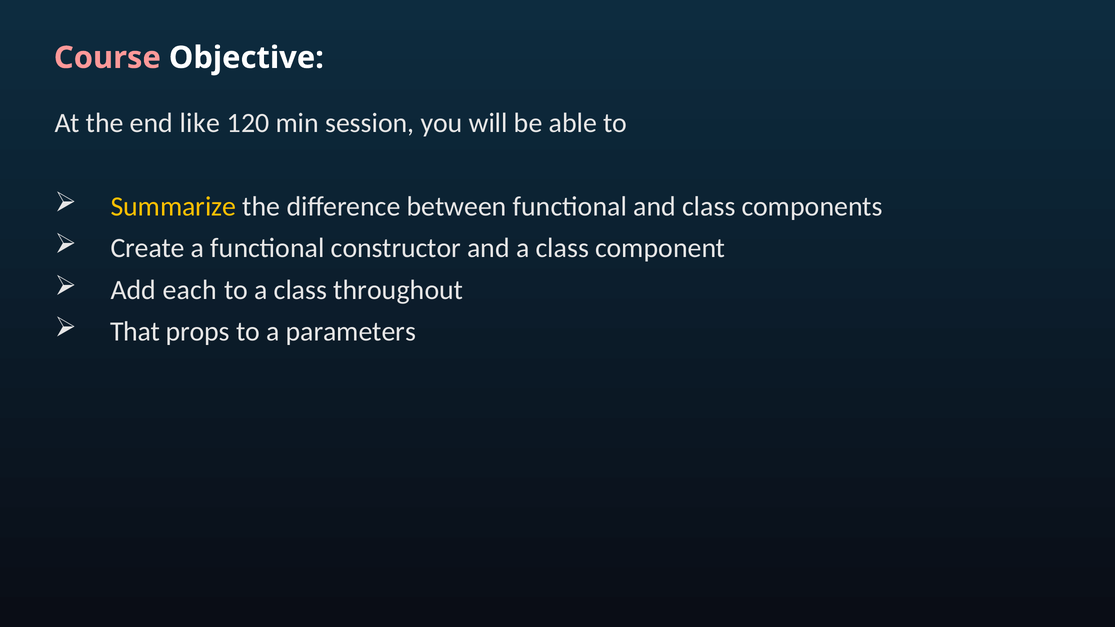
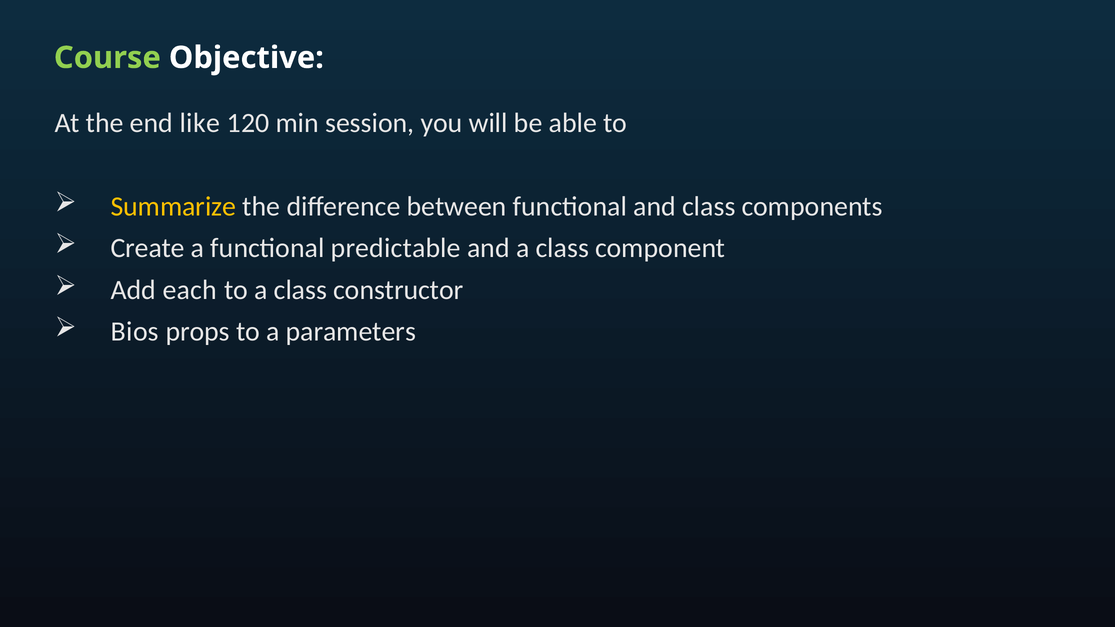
Course colour: pink -> light green
constructor: constructor -> predictable
throughout: throughout -> constructor
That: That -> Bios
